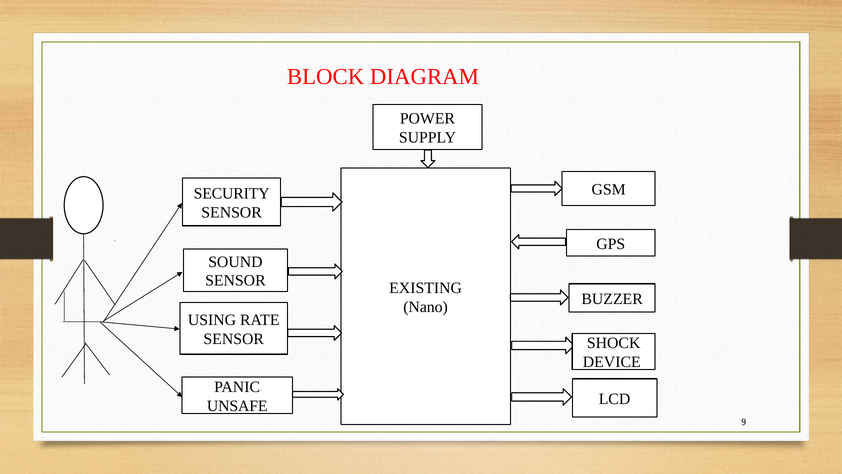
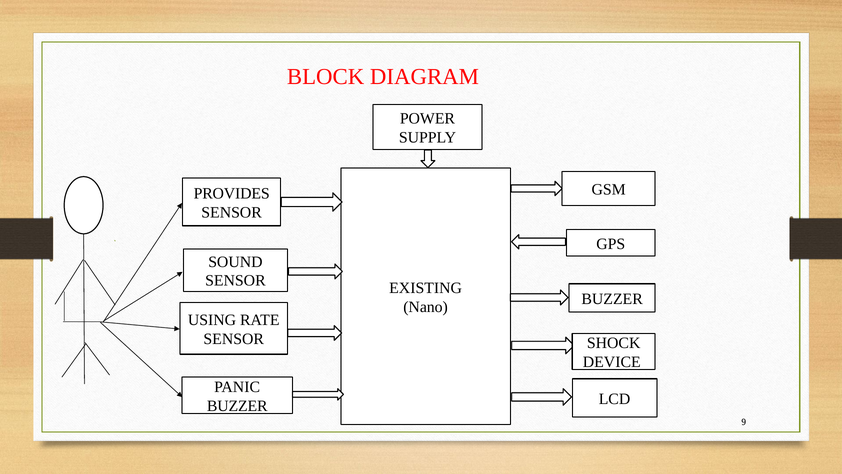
SECURITY: SECURITY -> PROVIDES
UNSAFE at (237, 406): UNSAFE -> BUZZER
